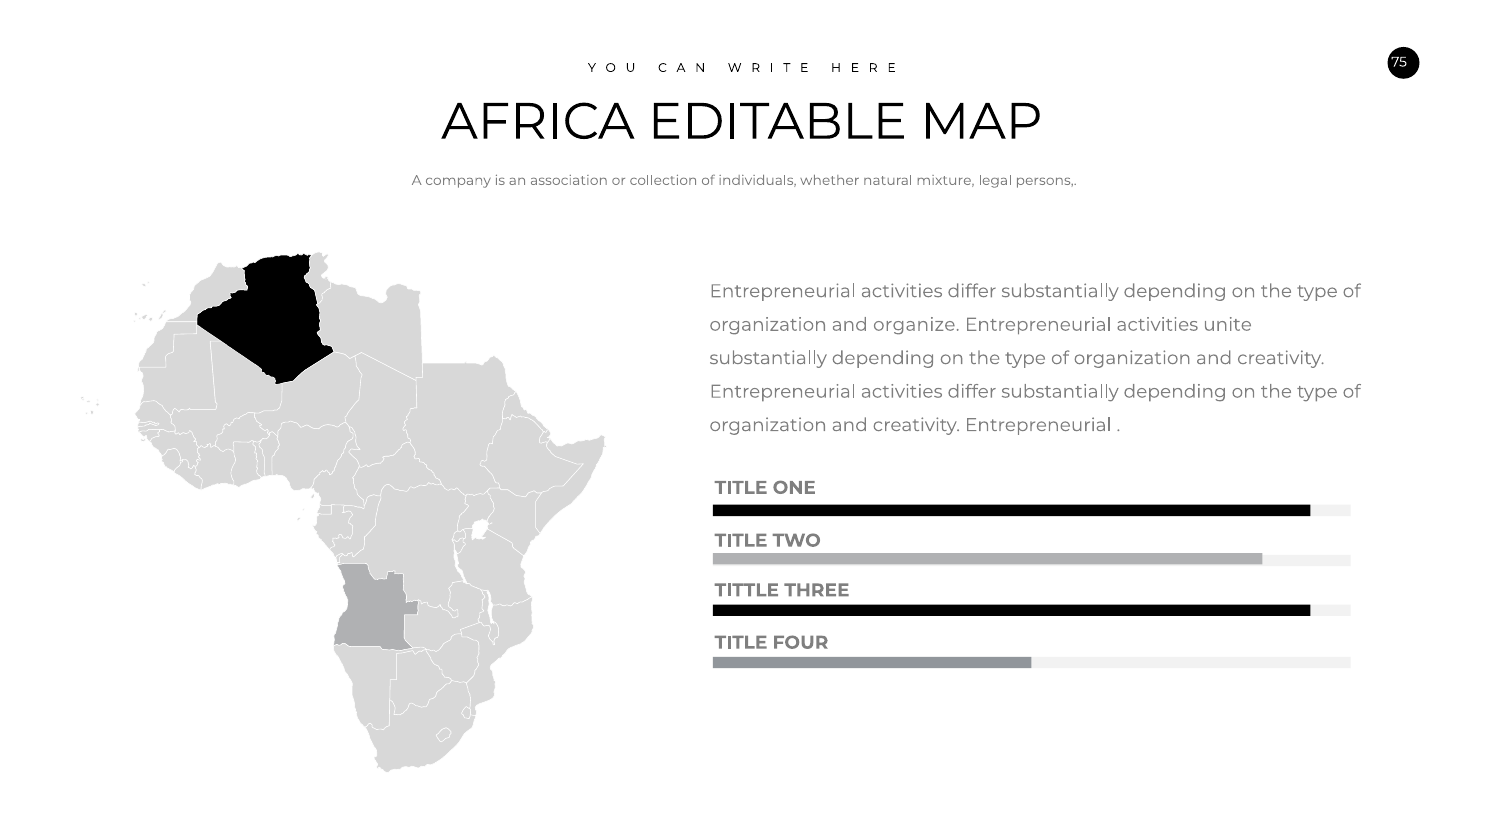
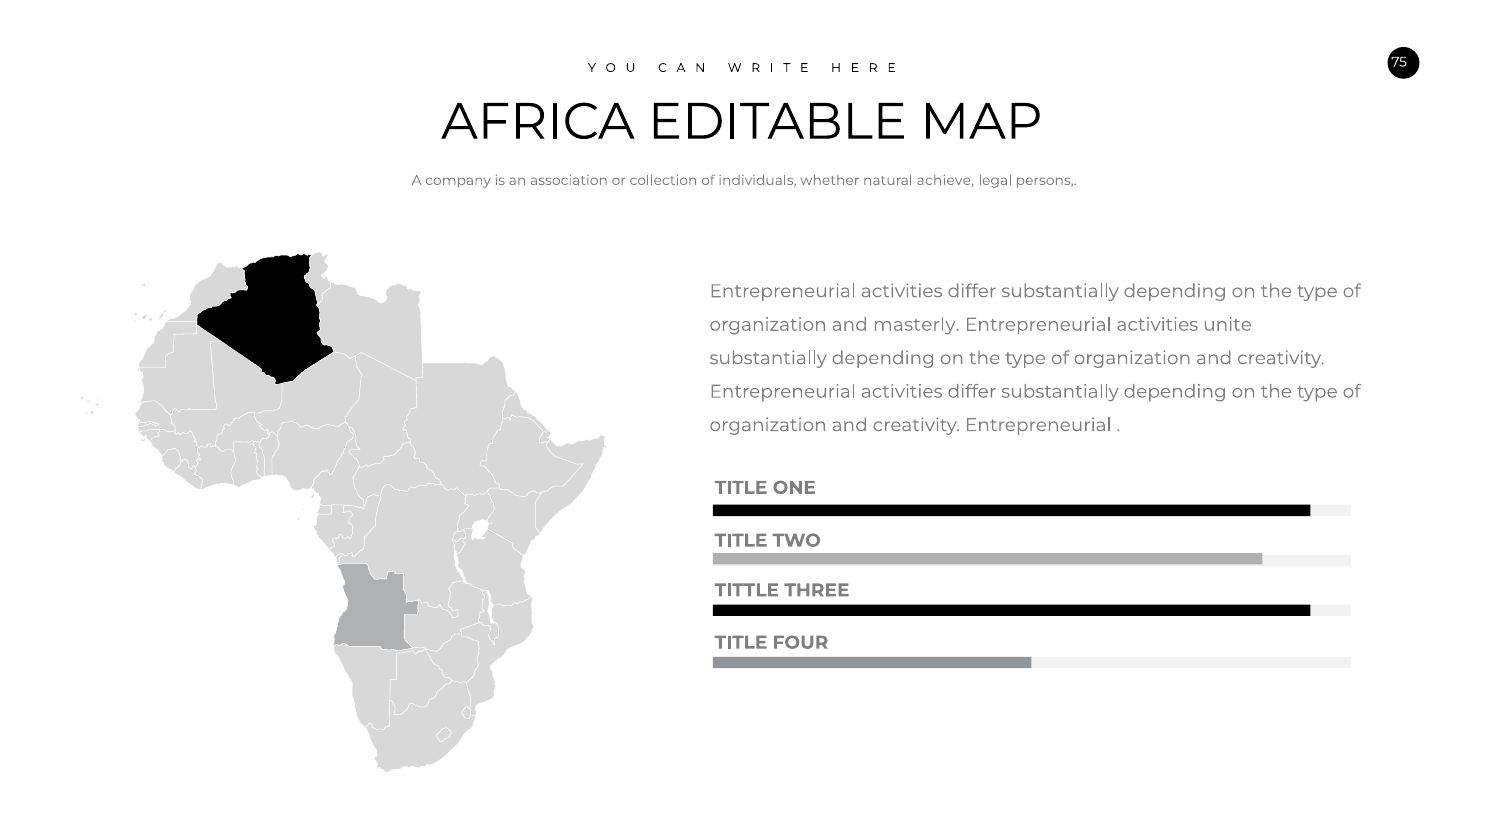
mixture: mixture -> achieve
organize: organize -> masterly
